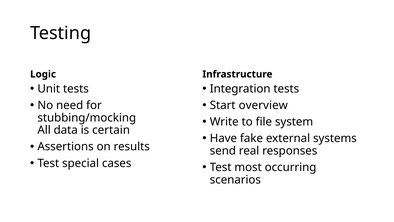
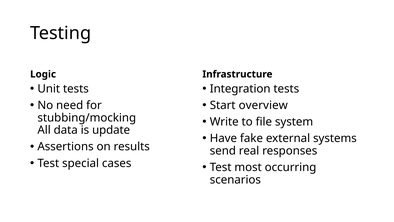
certain: certain -> update
